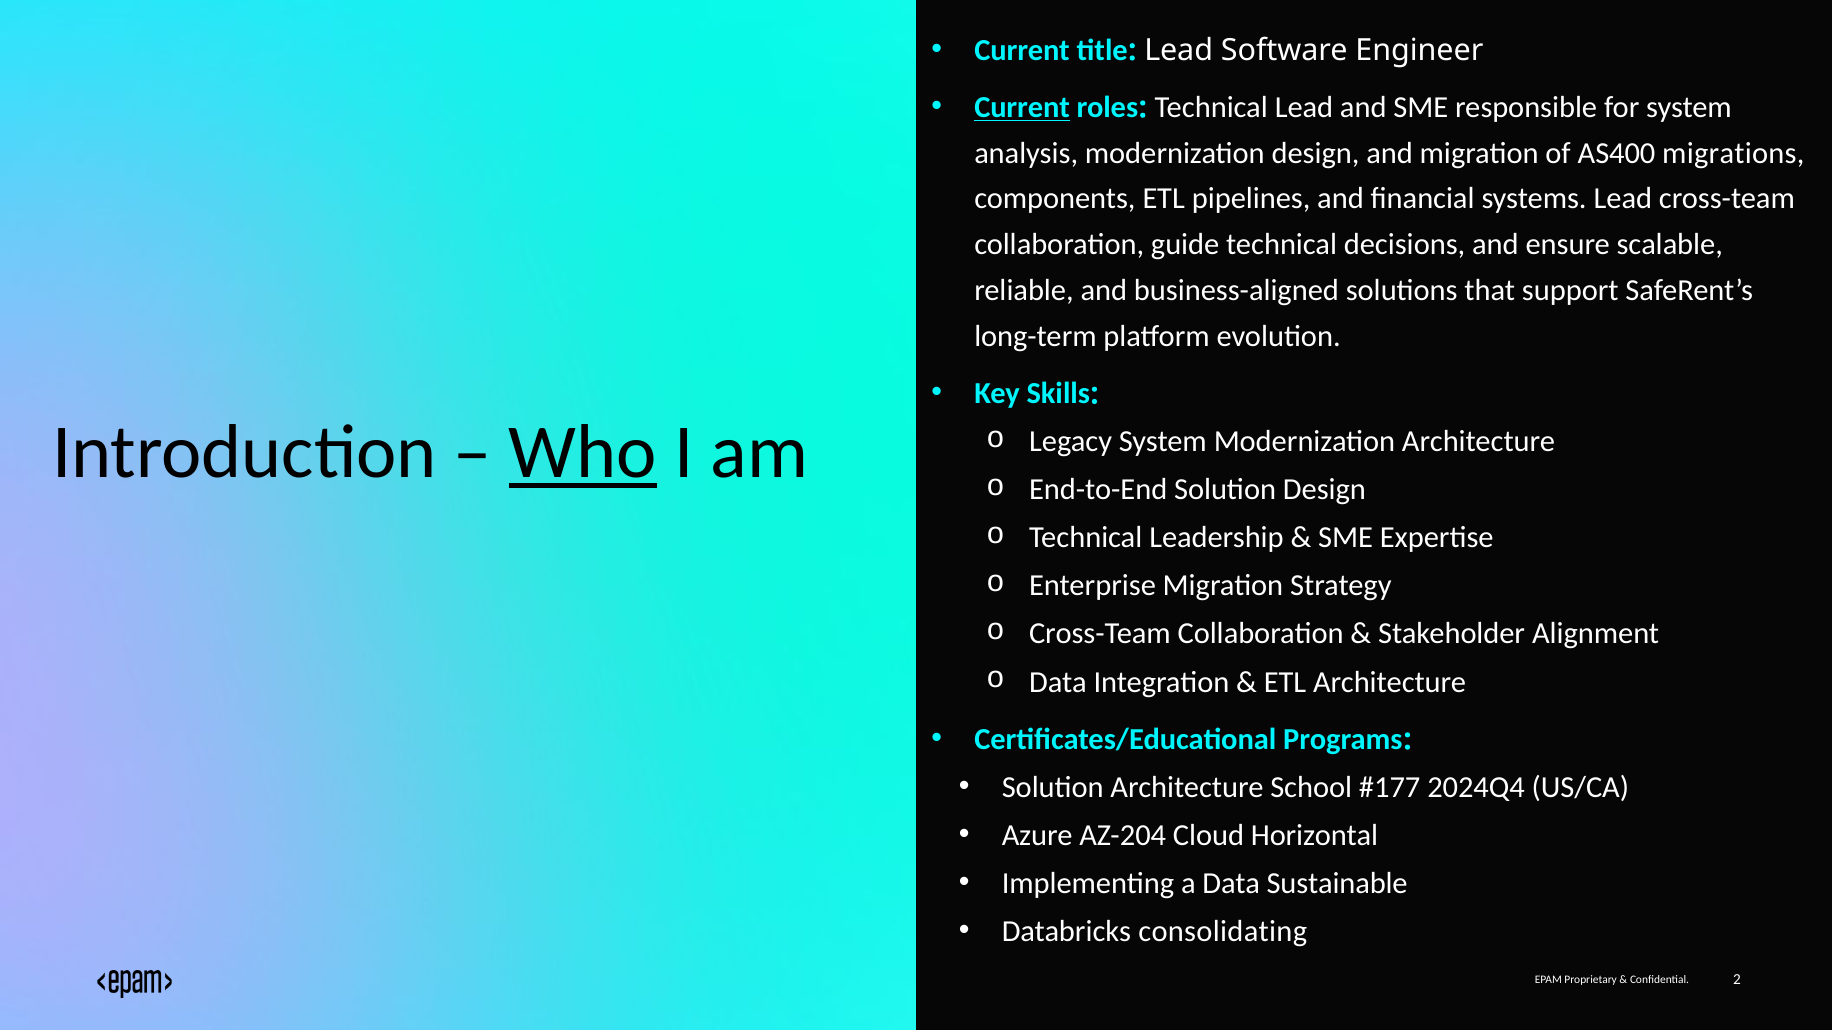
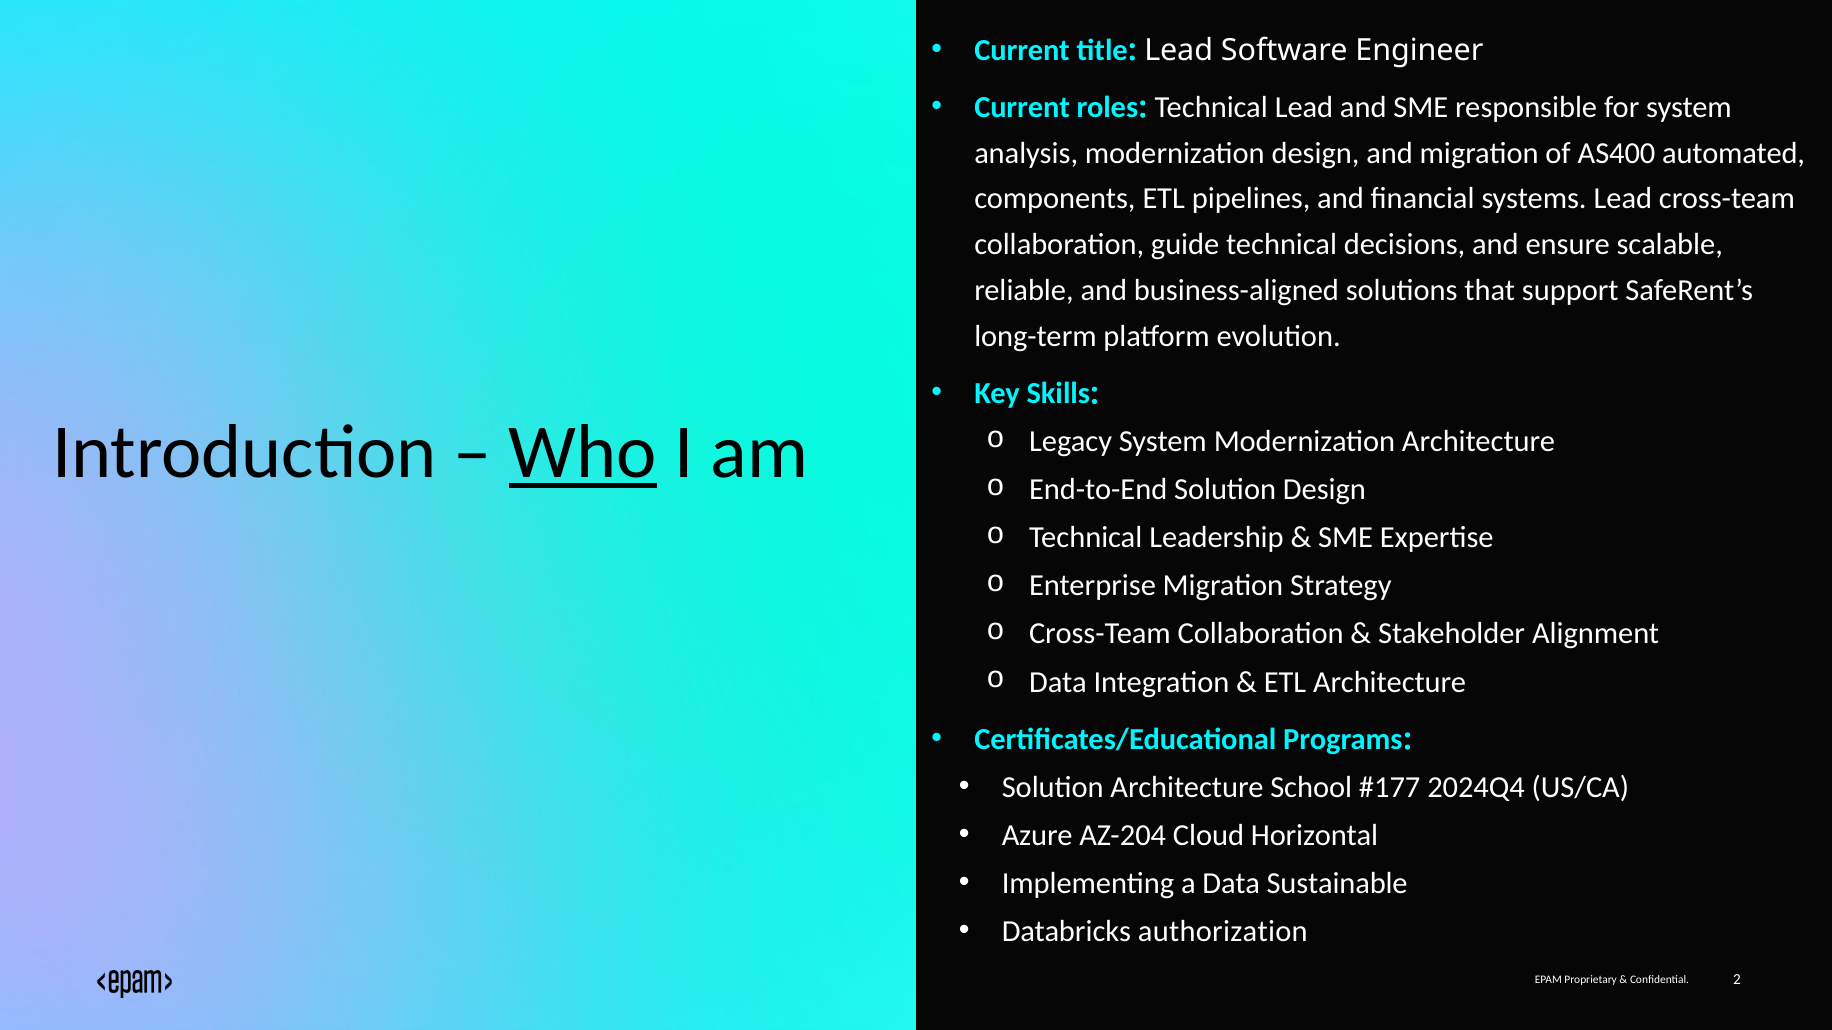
Current at (1022, 107) underline: present -> none
migrations: migrations -> automated
consolidating: consolidating -> authorization
